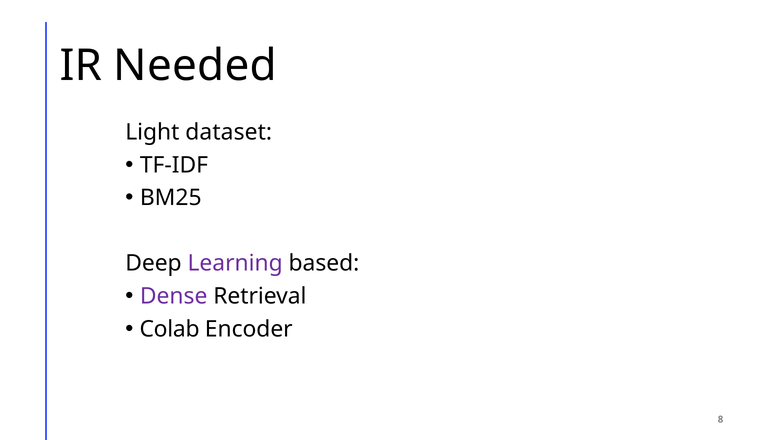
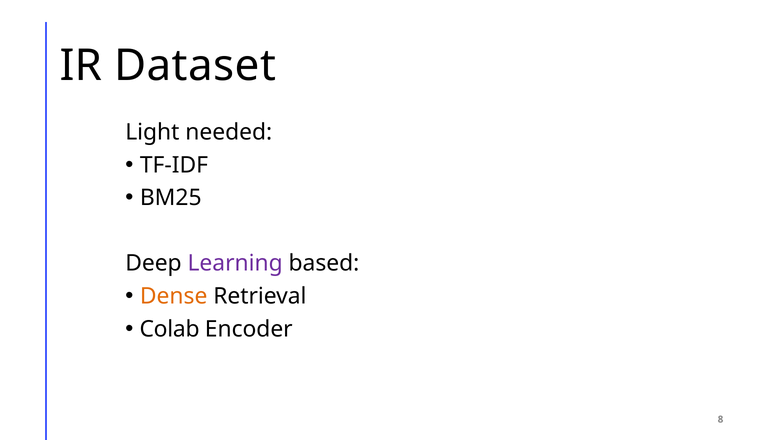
Needed: Needed -> Dataset
dataset: dataset -> needed
Dense colour: purple -> orange
